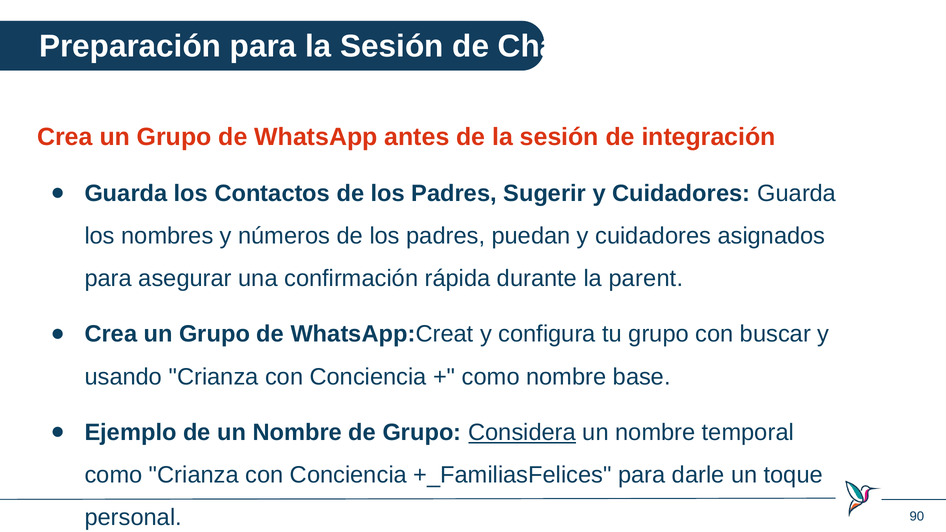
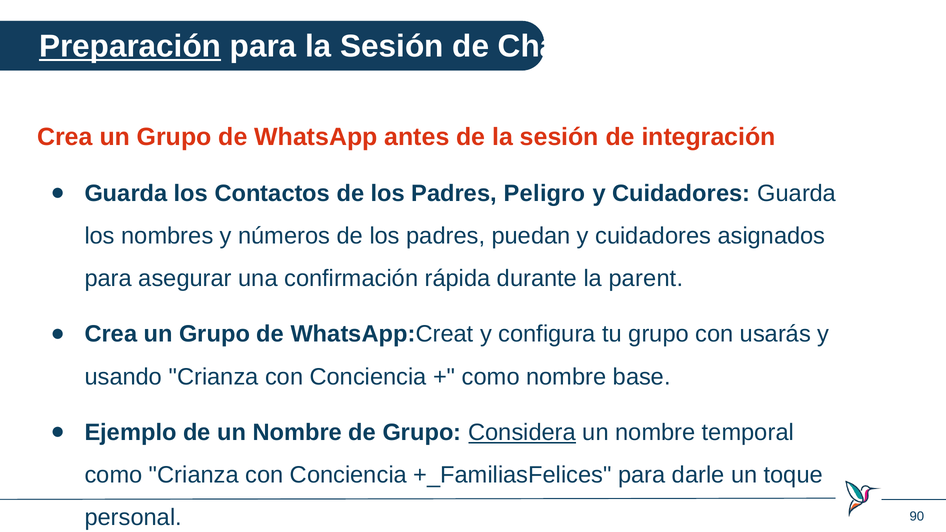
Preparación underline: none -> present
Sugerir: Sugerir -> Peligro
buscar: buscar -> usarás
